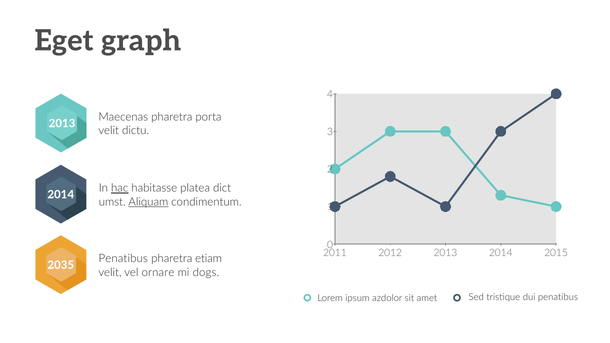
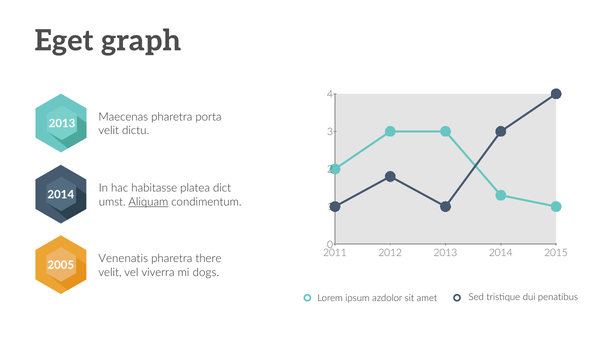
hac underline: present -> none
Penatibus at (123, 259): Penatibus -> Venenatis
etiam: etiam -> there
2035: 2035 -> 2005
ornare: ornare -> viverra
